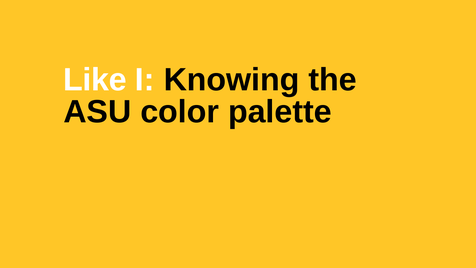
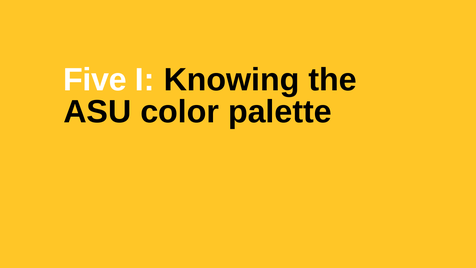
Like: Like -> Five
